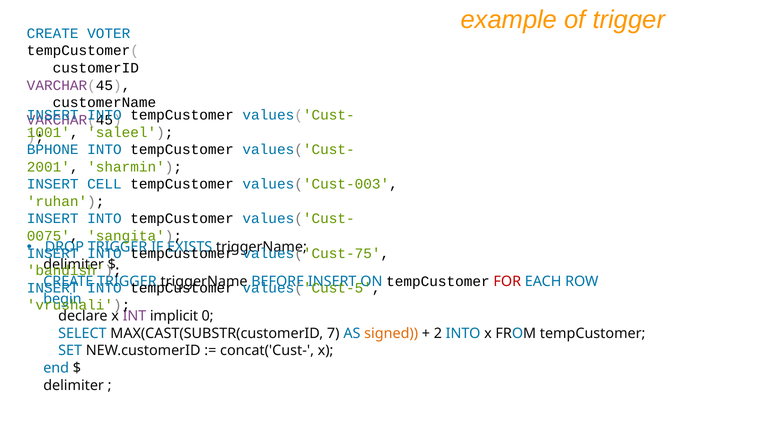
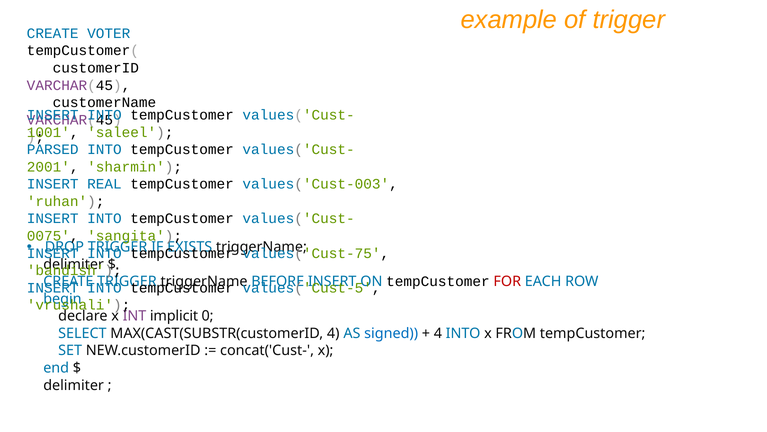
BPHONE: BPHONE -> PARSED
CELL: CELL -> REAL
MAX(CAST(SUBSTR(customerID 7: 7 -> 4
signed colour: orange -> blue
2 at (438, 333): 2 -> 4
